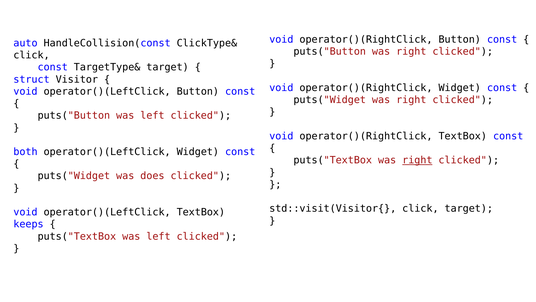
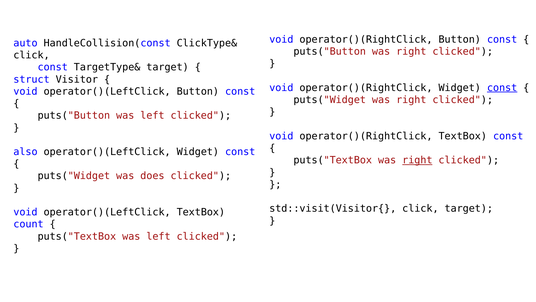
const at (502, 88) underline: none -> present
both: both -> also
keeps: keeps -> count
